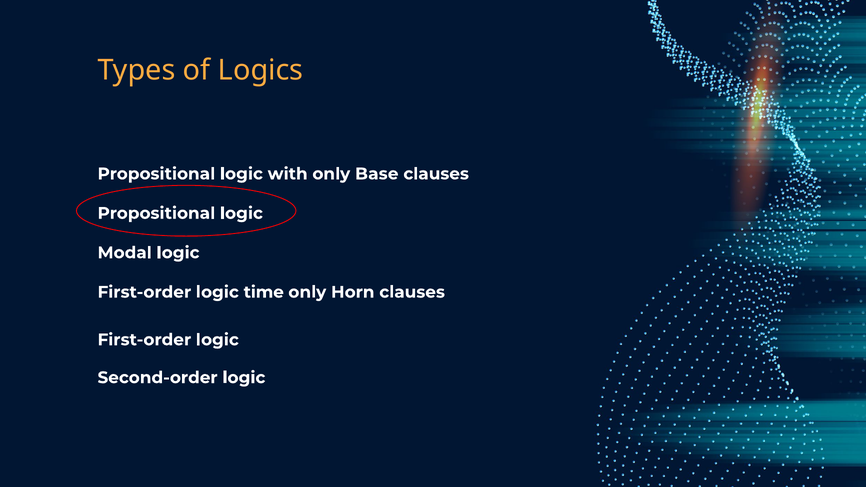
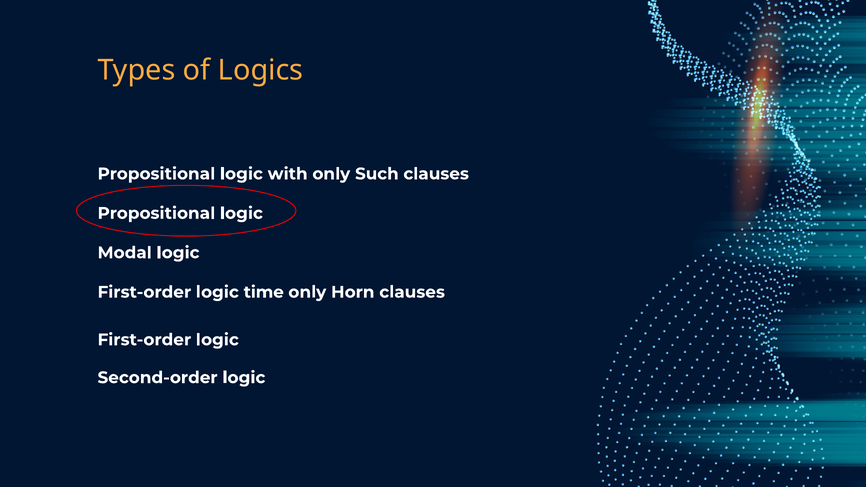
Base: Base -> Such
